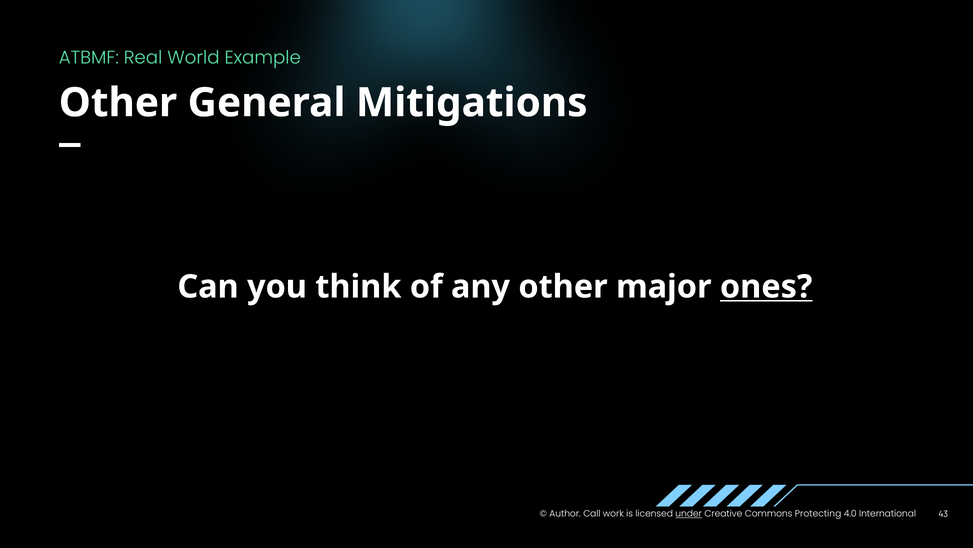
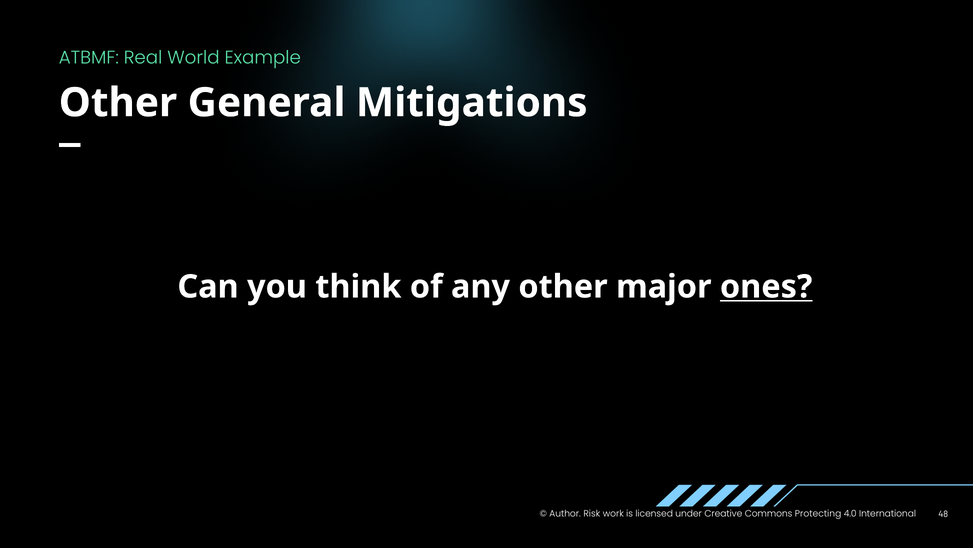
Call: Call -> Risk
under underline: present -> none
43: 43 -> 48
